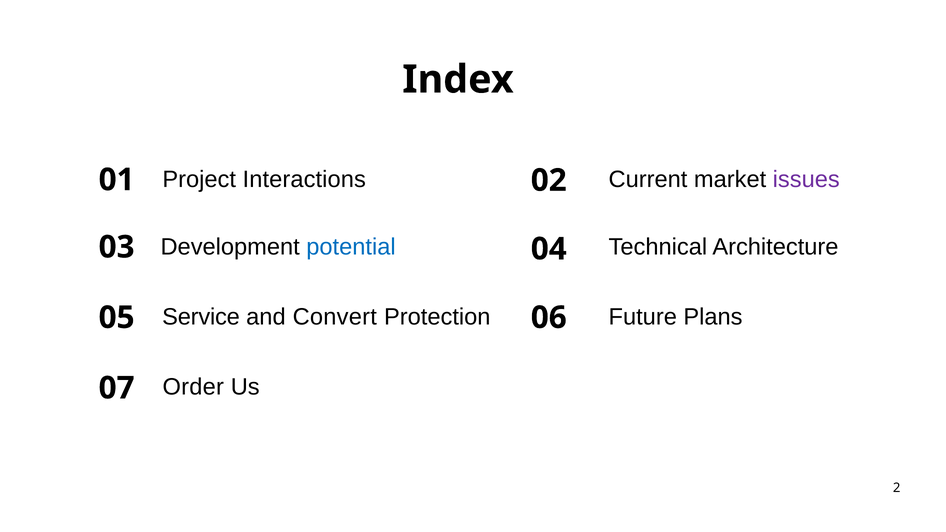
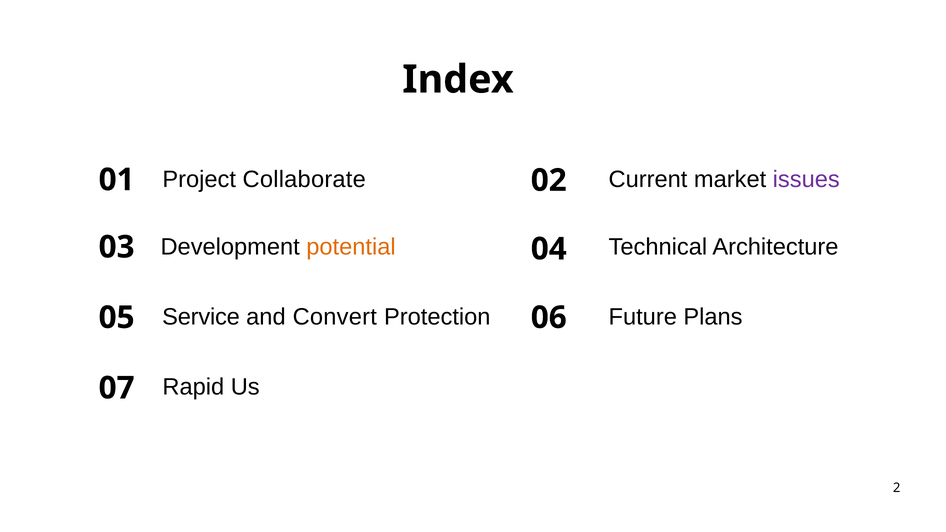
Interactions: Interactions -> Collaborate
potential colour: blue -> orange
Order: Order -> Rapid
